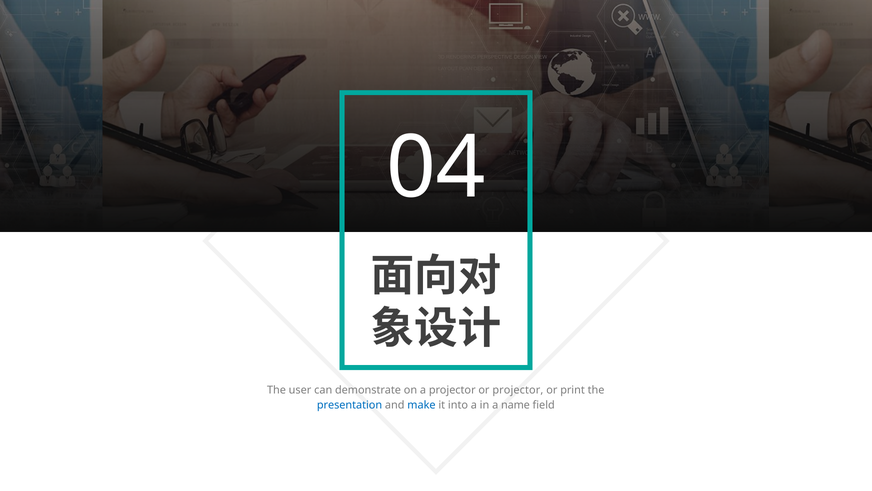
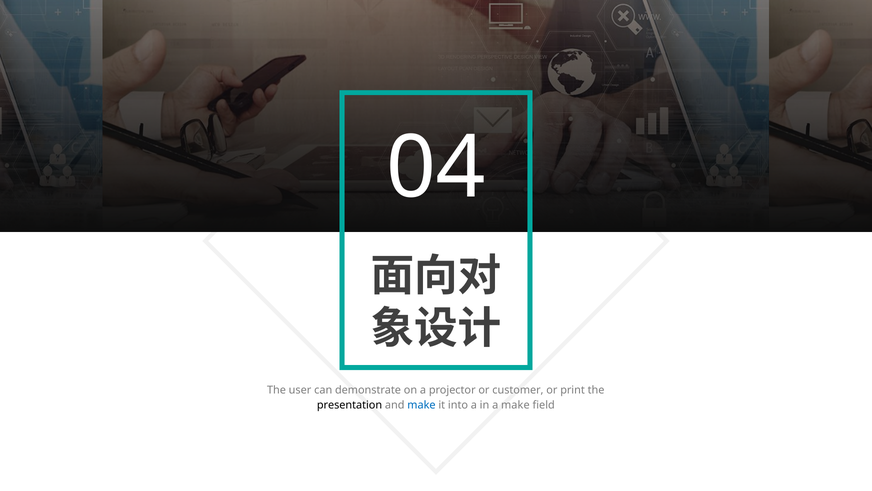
or projector: projector -> customer
presentation colour: blue -> black
a name: name -> make
